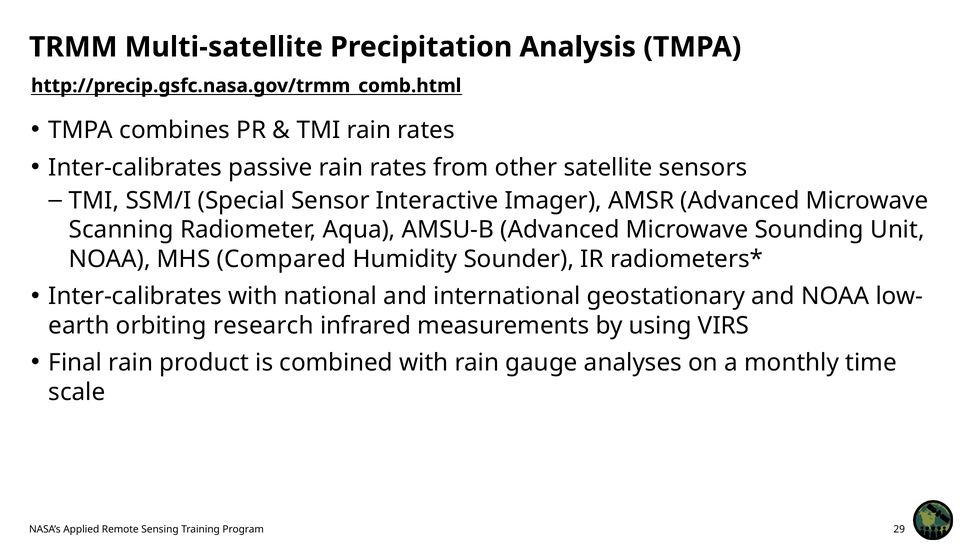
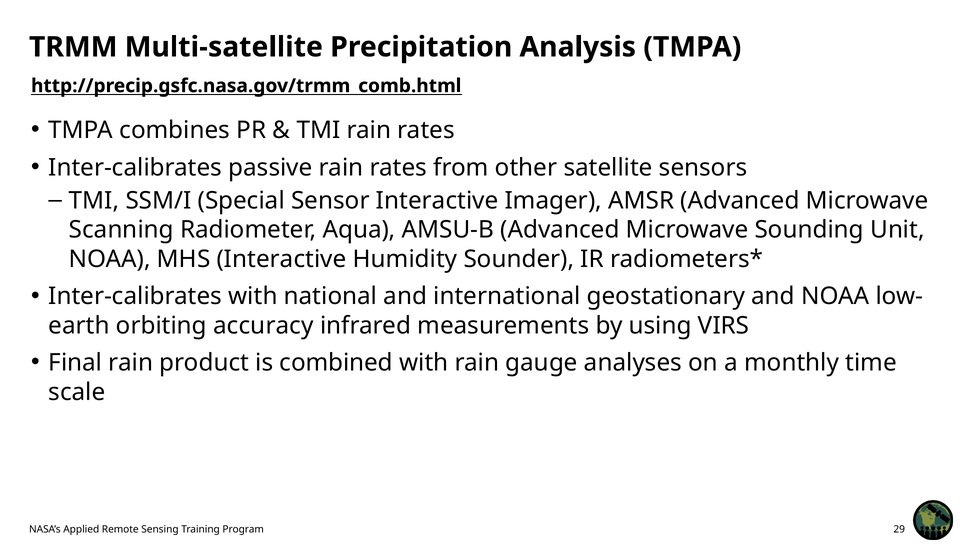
MHS Compared: Compared -> Interactive
research: research -> accuracy
